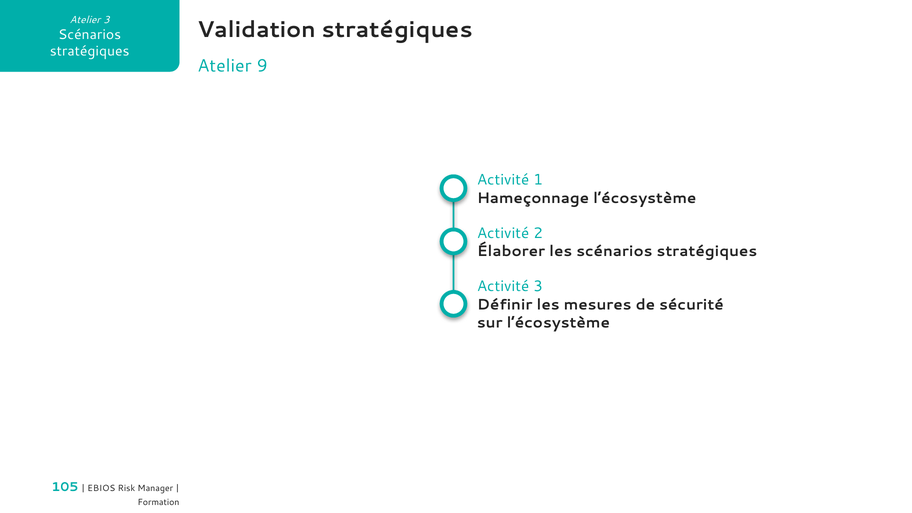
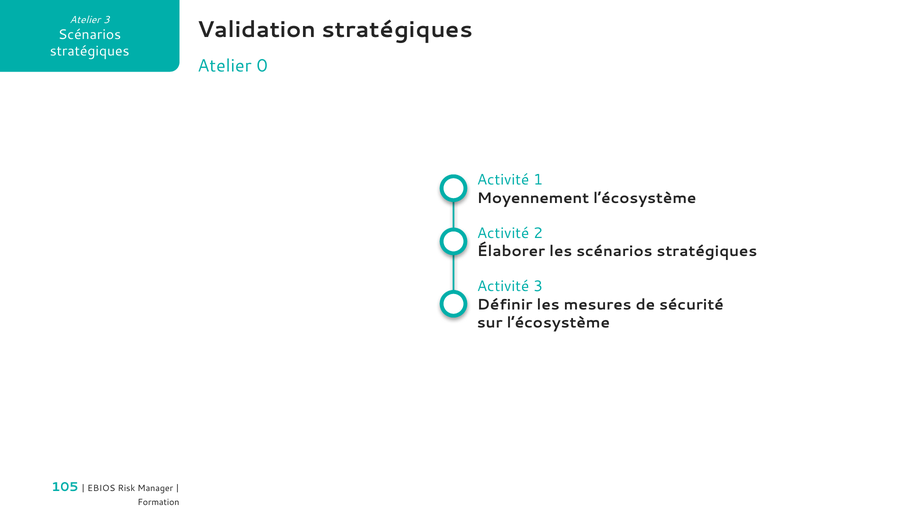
9: 9 -> 0
Hameçonnage: Hameçonnage -> Moyennement
